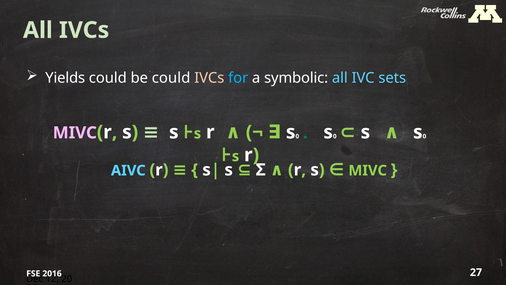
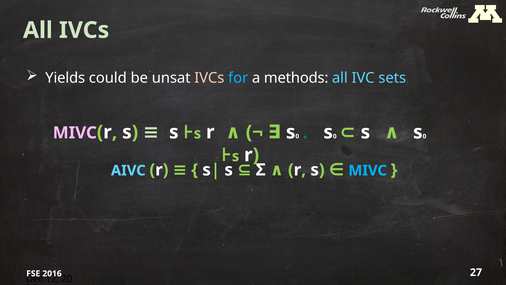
be could: could -> unsat
symbolic: symbolic -> methods
MIVC colour: light green -> light blue
